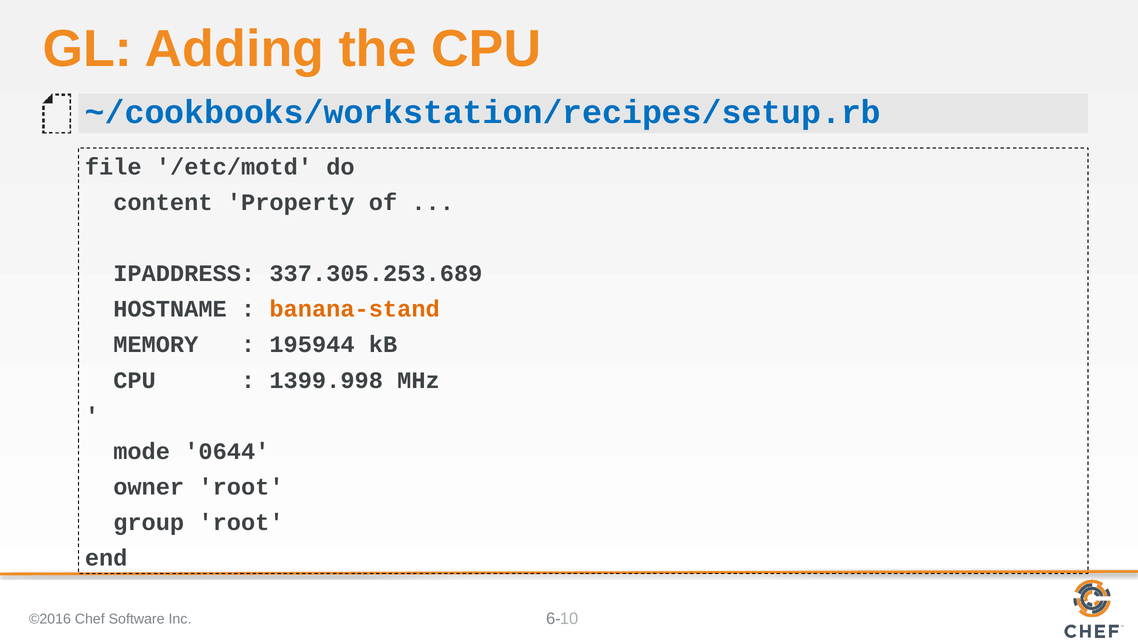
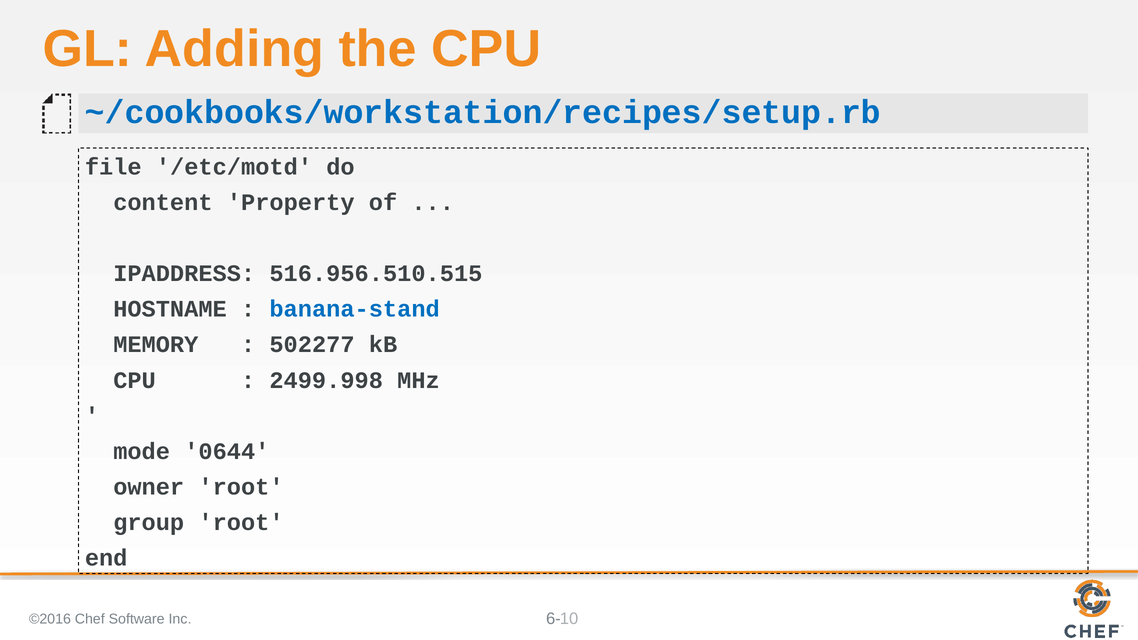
337.305.253.689: 337.305.253.689 -> 516.956.510.515
banana-stand colour: orange -> blue
195944: 195944 -> 502277
1399.998: 1399.998 -> 2499.998
